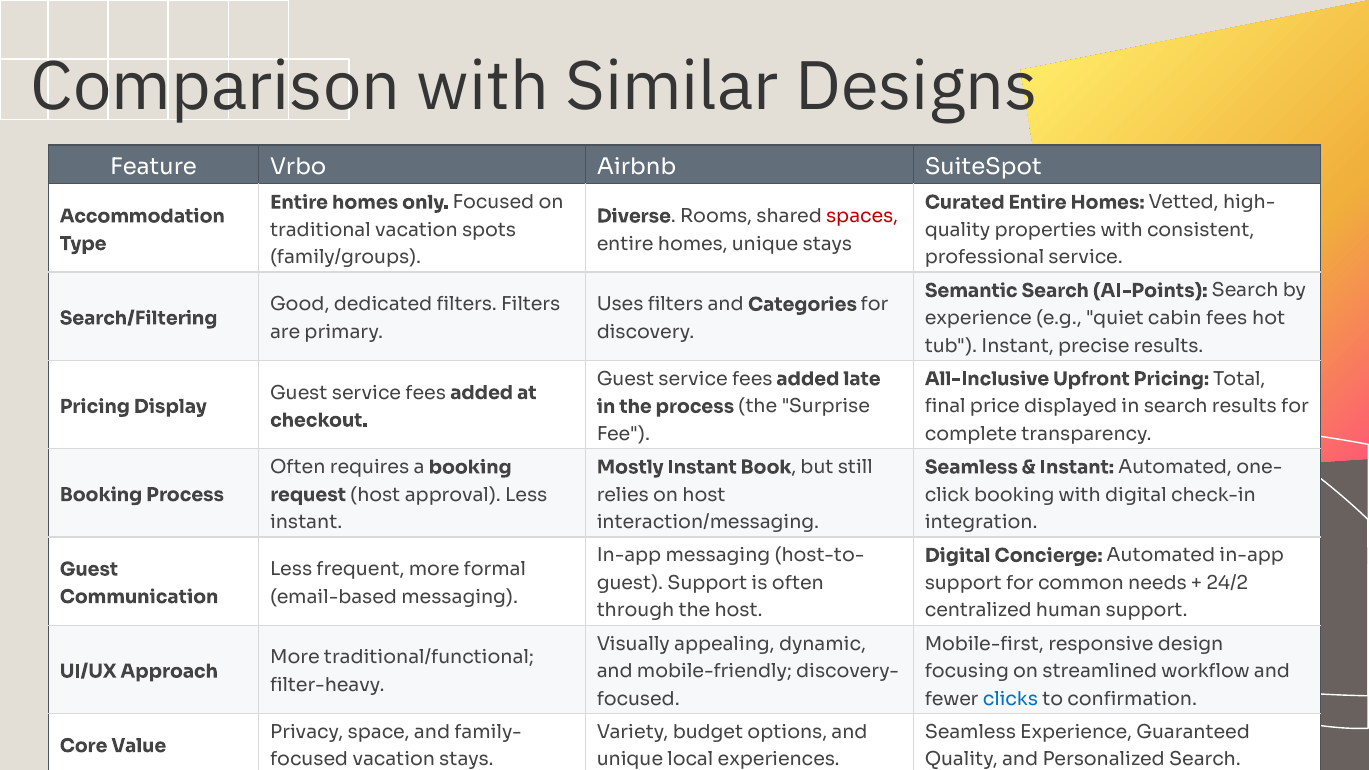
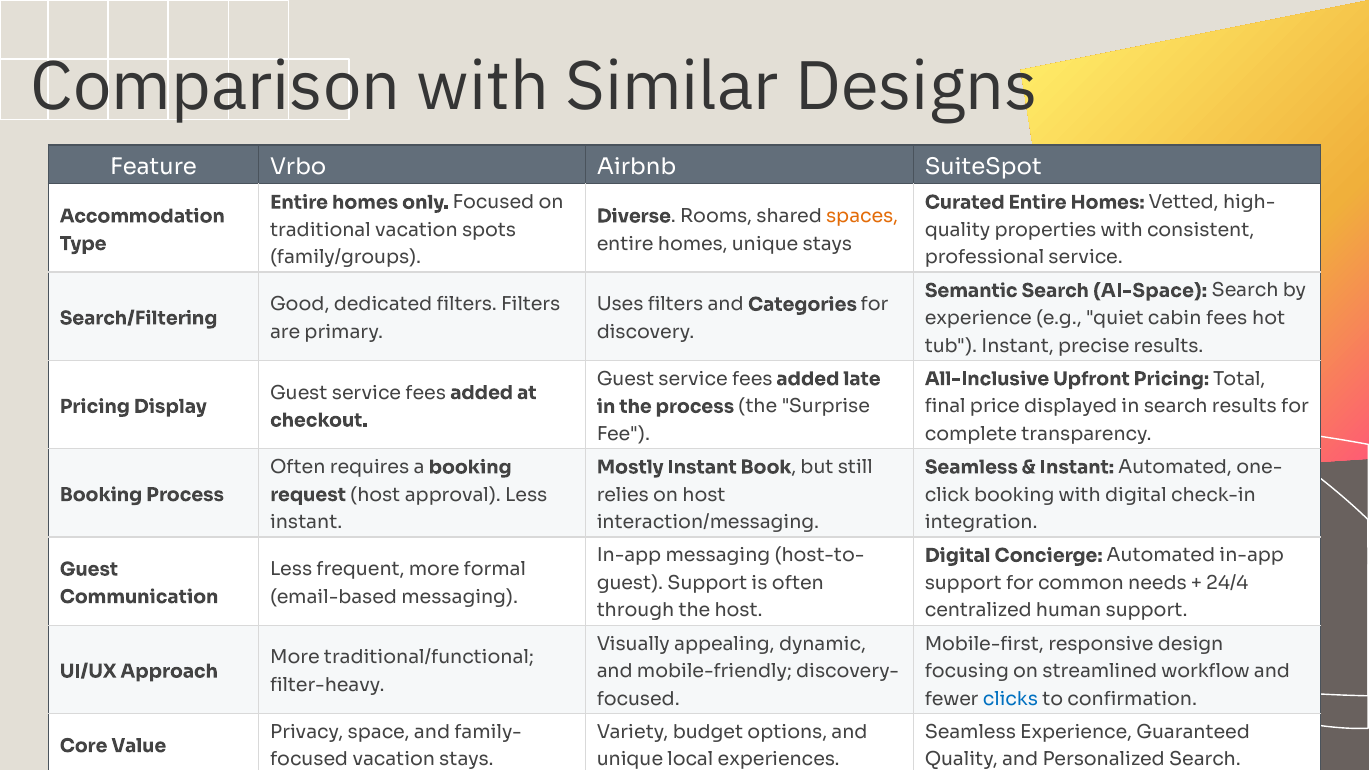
spaces colour: red -> orange
AI-Points: AI-Points -> AI-Space
24/2: 24/2 -> 24/4
